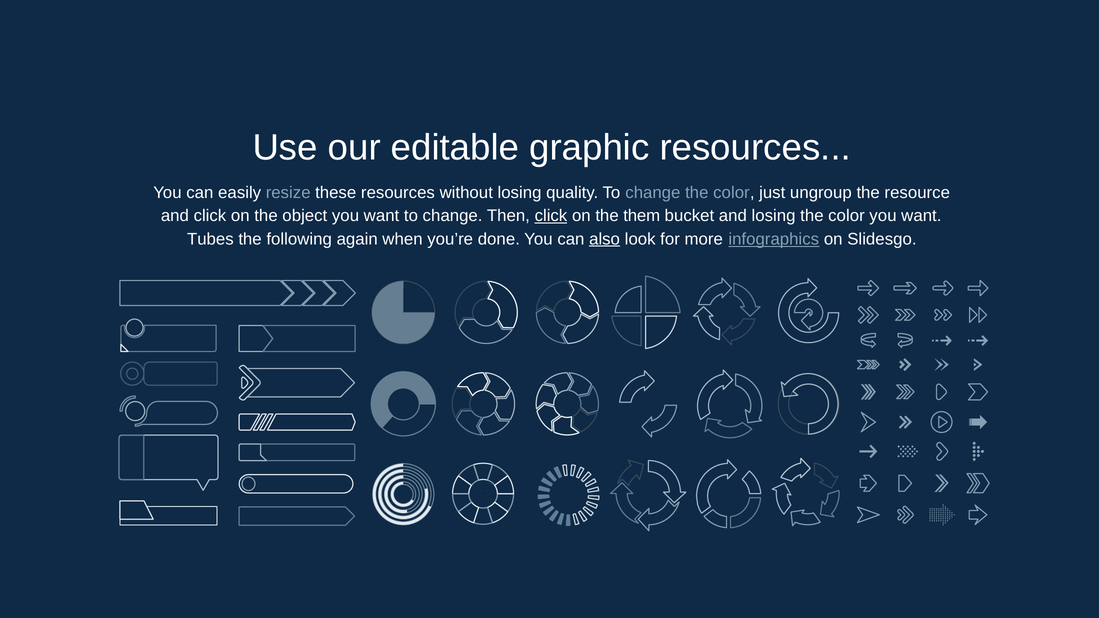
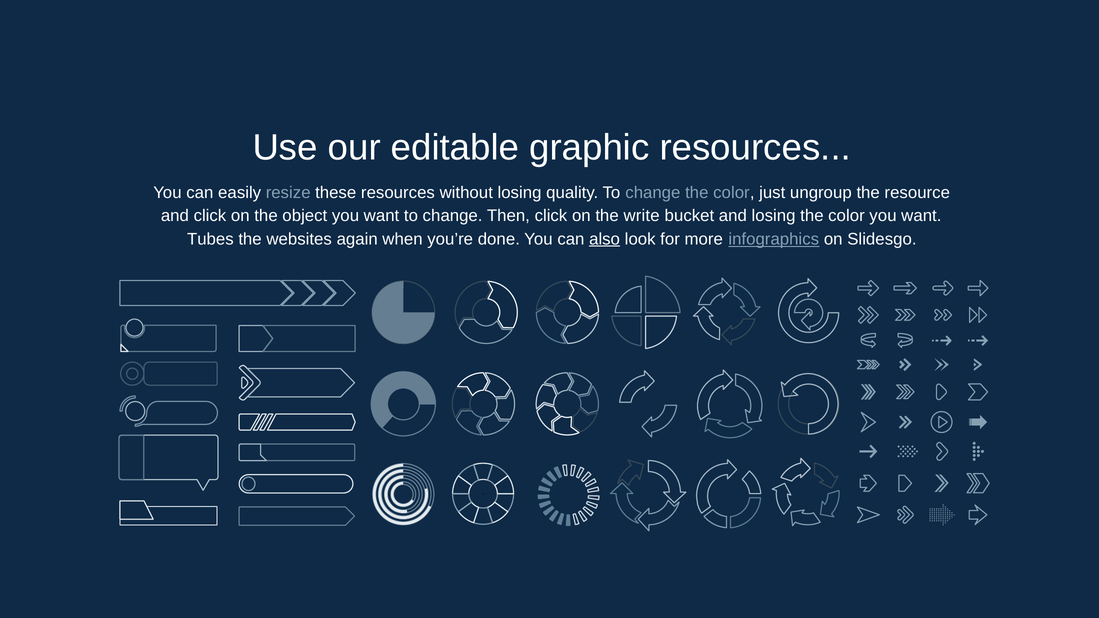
click at (551, 216) underline: present -> none
them: them -> write
following: following -> websites
